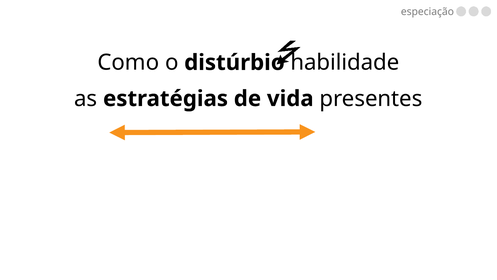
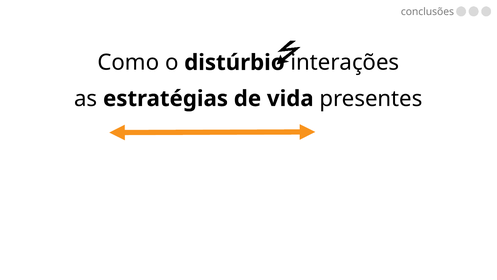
especiação: especiação -> conclusões
habilidade: habilidade -> interações
